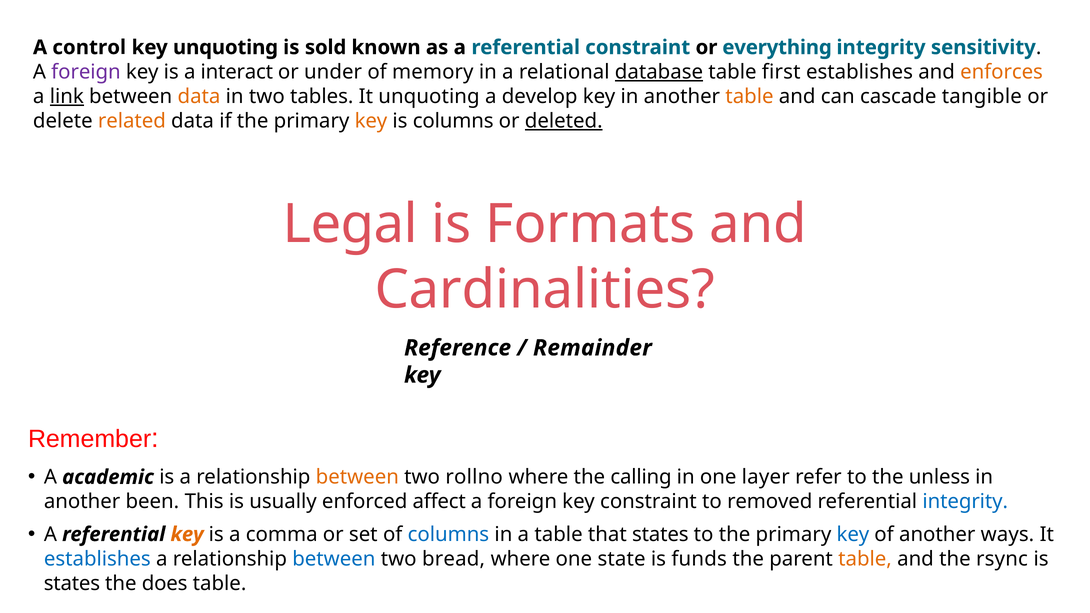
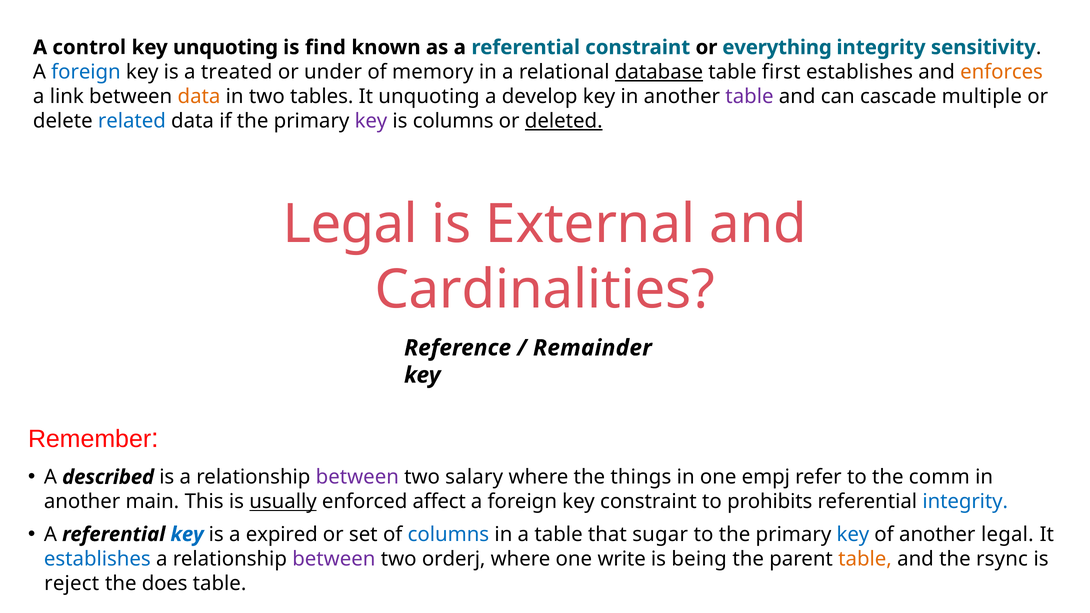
sold: sold -> find
foreign at (86, 72) colour: purple -> blue
interact: interact -> treated
link underline: present -> none
table at (749, 96) colour: orange -> purple
tangible: tangible -> multiple
related colour: orange -> blue
key at (371, 121) colour: orange -> purple
Formats: Formats -> External
academic: academic -> described
between at (357, 477) colour: orange -> purple
rollno: rollno -> salary
calling: calling -> things
layer: layer -> empj
unless: unless -> comm
been: been -> main
usually underline: none -> present
removed: removed -> prohibits
key at (187, 534) colour: orange -> blue
comma: comma -> expired
that states: states -> sugar
another ways: ways -> legal
between at (334, 559) colour: blue -> purple
bread: bread -> orderj
state: state -> write
funds: funds -> being
states at (72, 584): states -> reject
